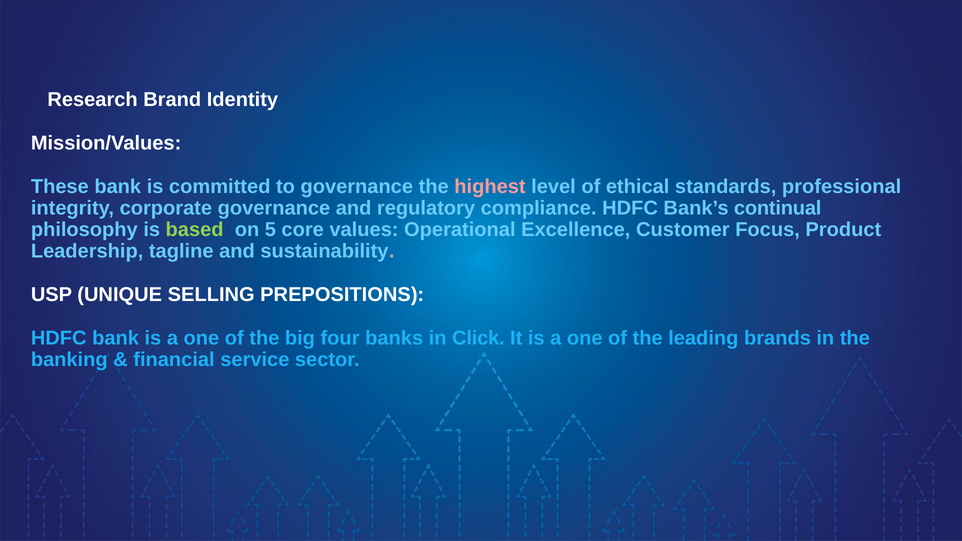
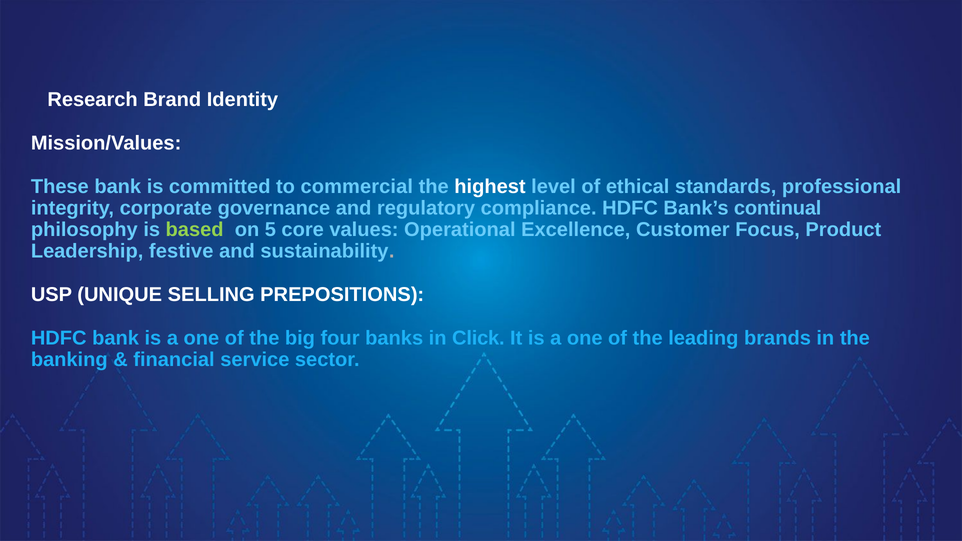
to governance: governance -> commercial
highest colour: pink -> white
tagline: tagline -> festive
